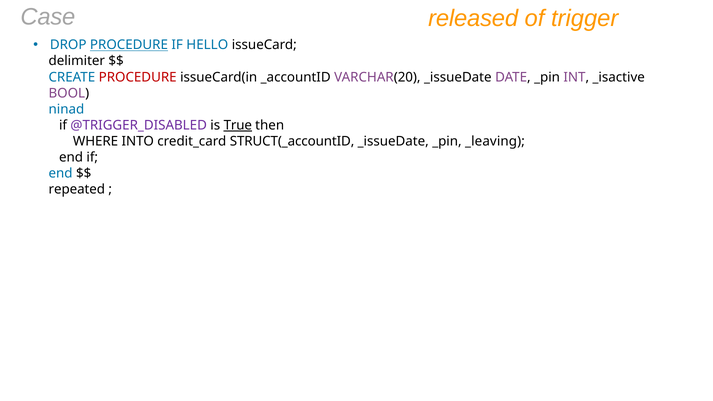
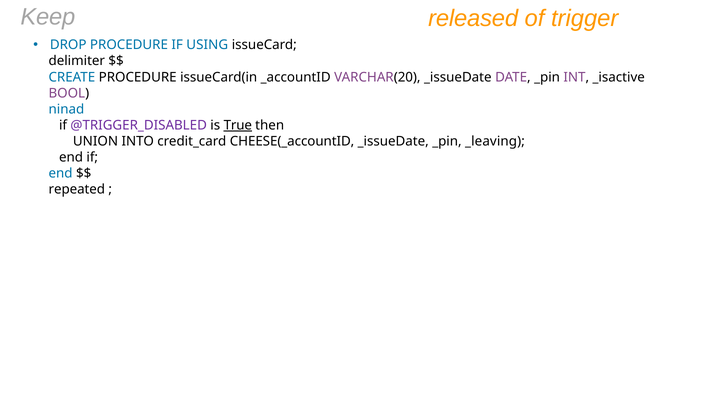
Case: Case -> Keep
PROCEDURE at (129, 45) underline: present -> none
HELLO: HELLO -> USING
PROCEDURE at (138, 77) colour: red -> black
WHERE: WHERE -> UNION
STRUCT(_accountID: STRUCT(_accountID -> CHEESE(_accountID
